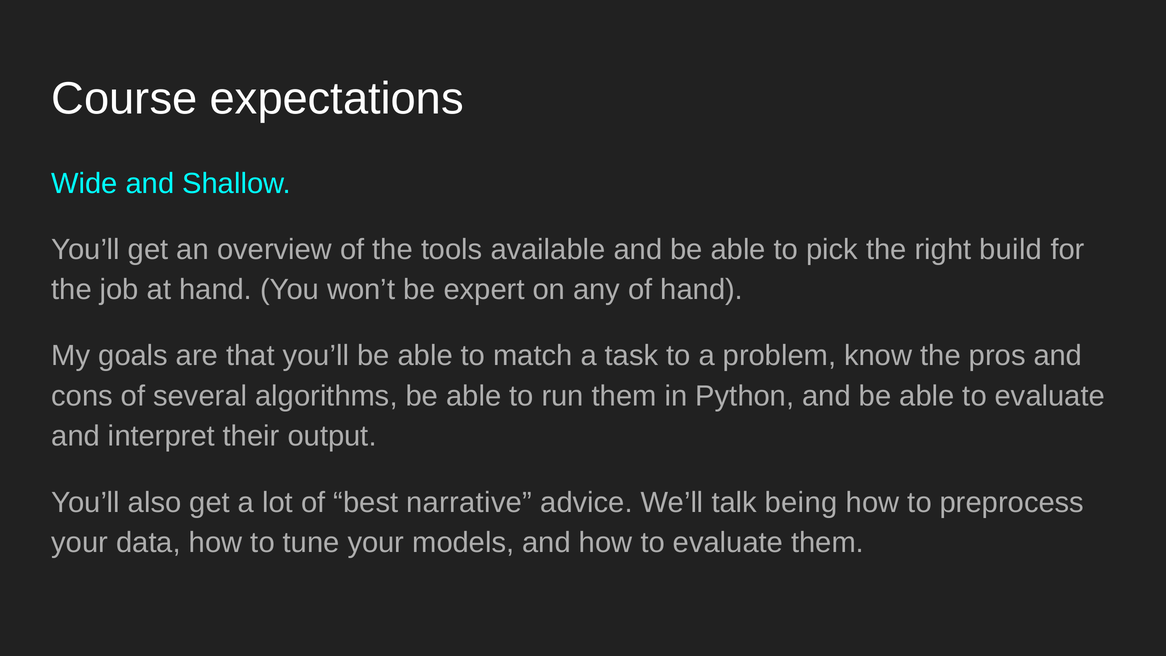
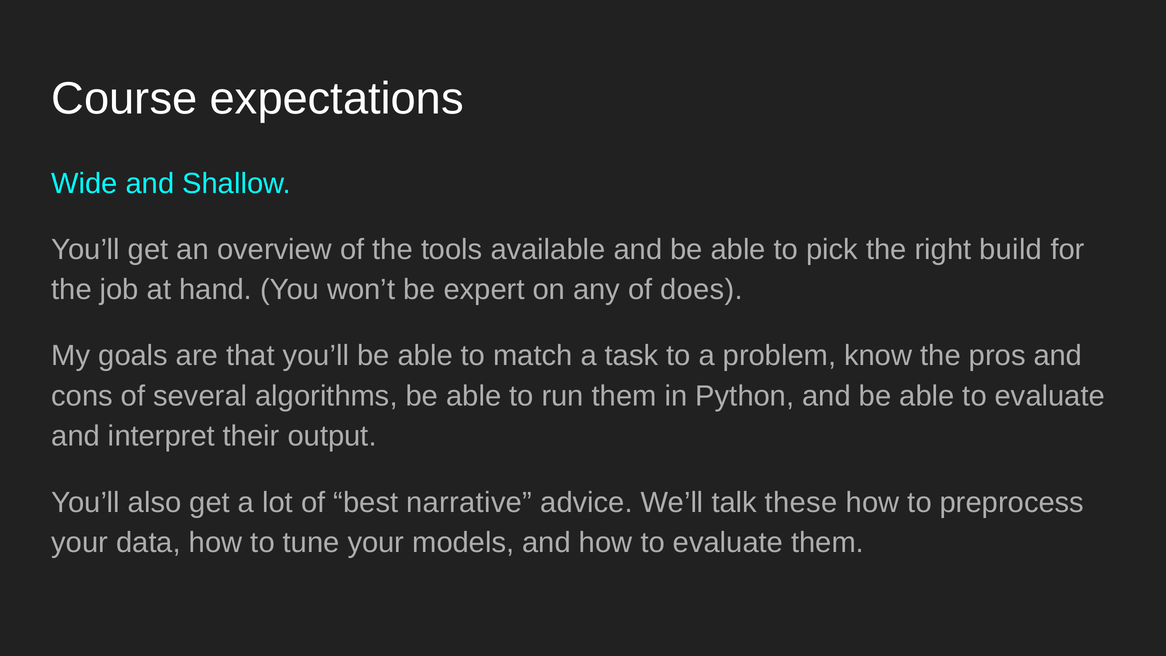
of hand: hand -> does
being: being -> these
